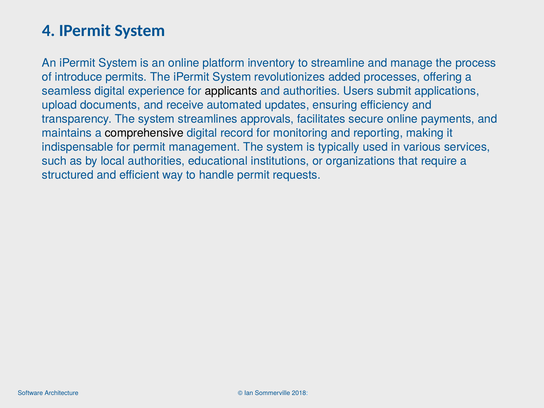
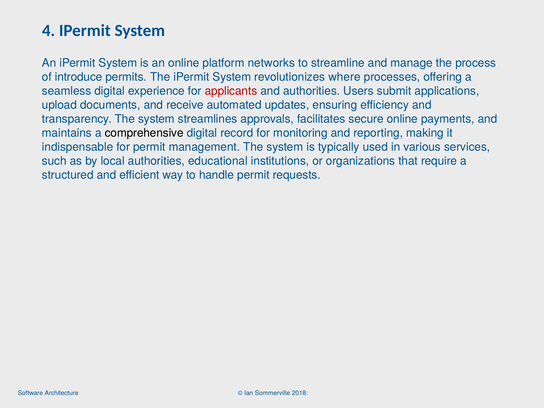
inventory: inventory -> networks
added: added -> where
applicants colour: black -> red
